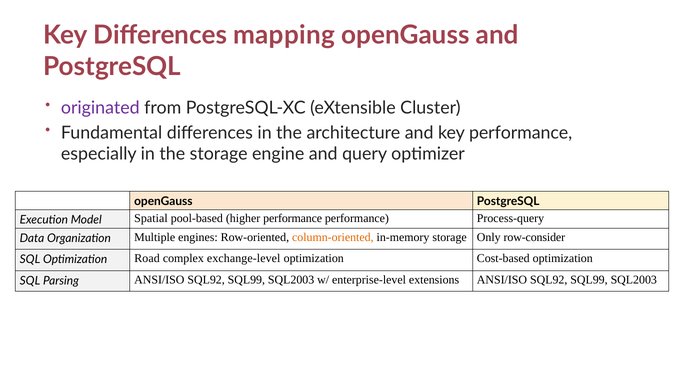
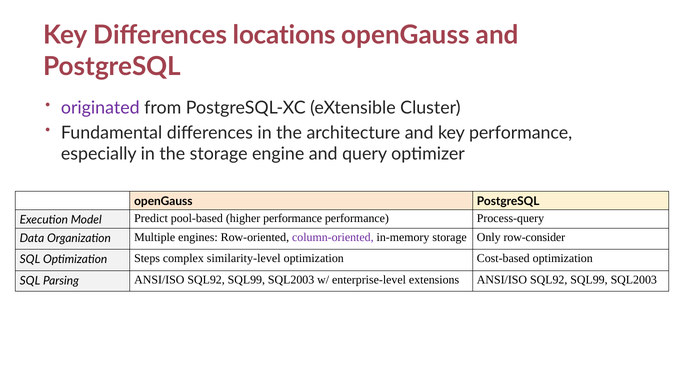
mapping: mapping -> locations
Spatial: Spatial -> Predict
column-oriented colour: orange -> purple
Road: Road -> Steps
exchange-level: exchange-level -> similarity-level
